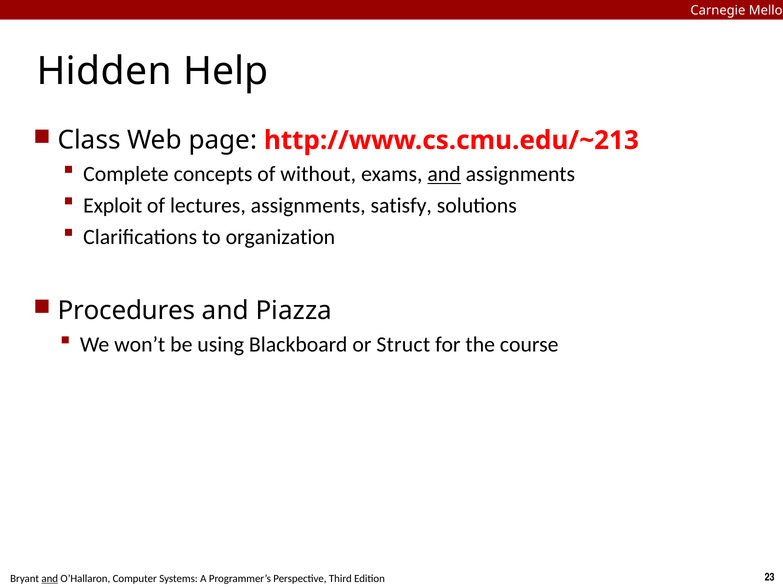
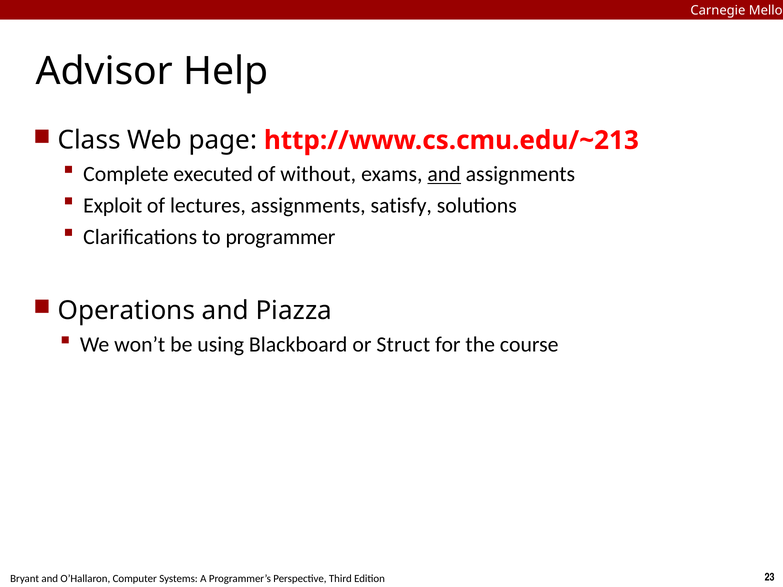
Hidden: Hidden -> Advisor
concepts: concepts -> executed
organization: organization -> programmer
Procedures: Procedures -> Operations
and at (50, 579) underline: present -> none
